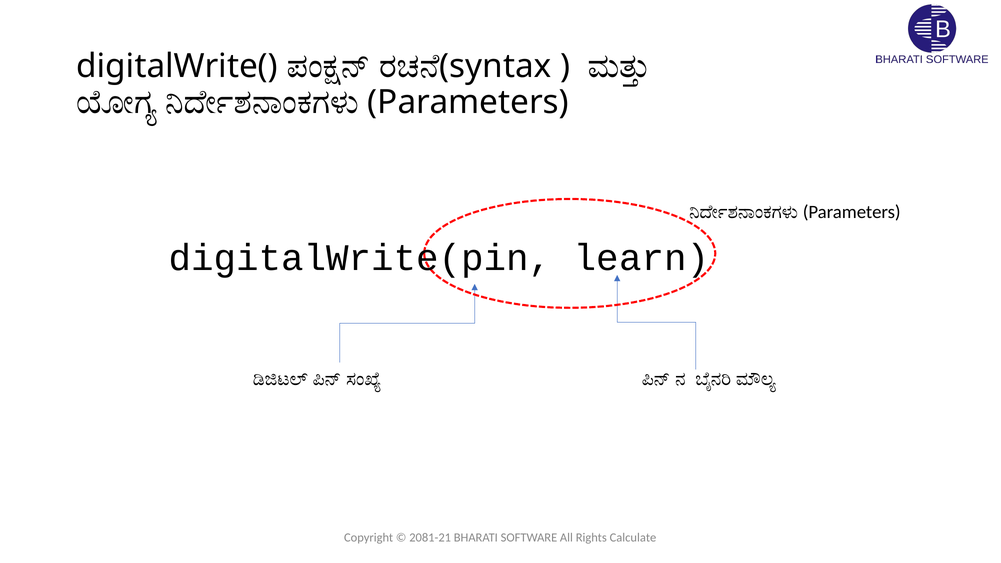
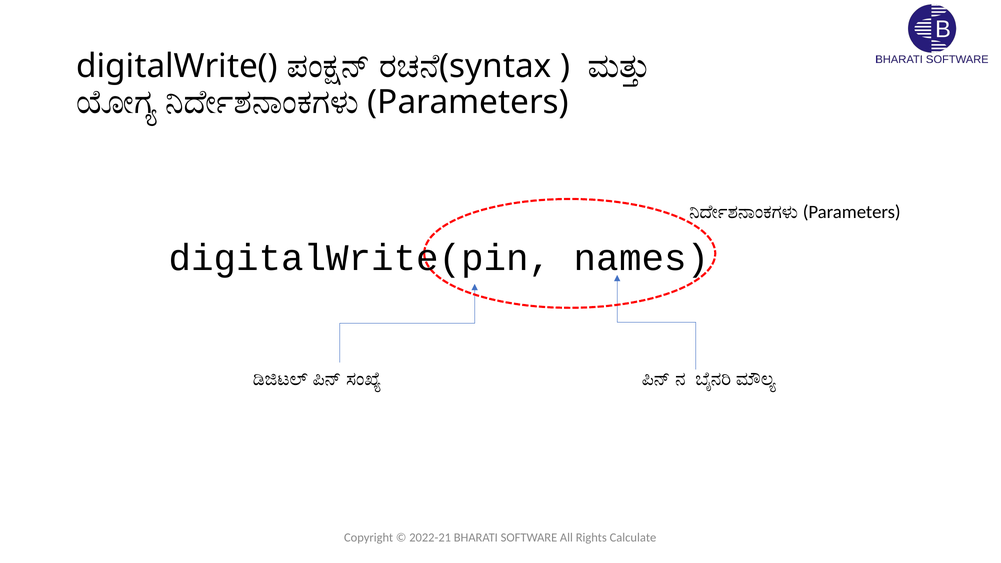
learn: learn -> names
2081-21: 2081-21 -> 2022-21
